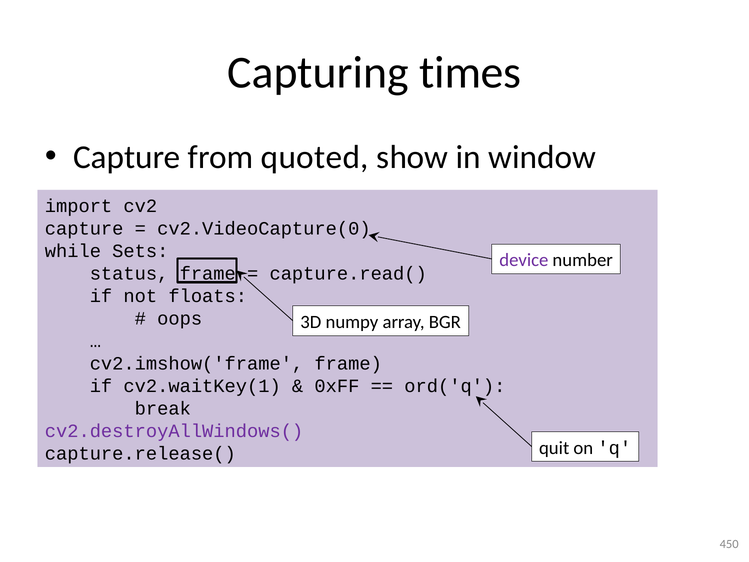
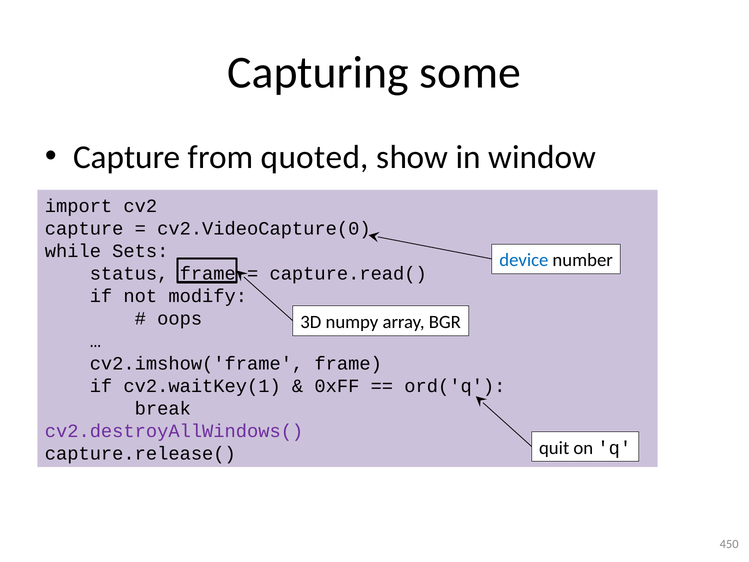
times: times -> some
device colour: purple -> blue
floats: floats -> modify
